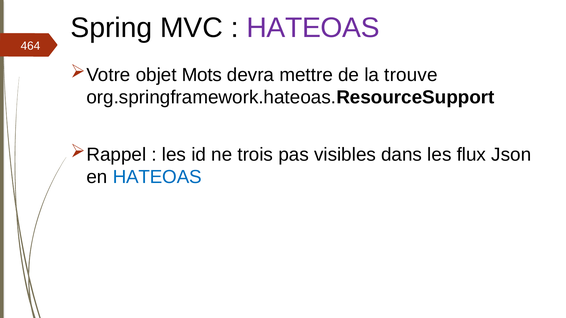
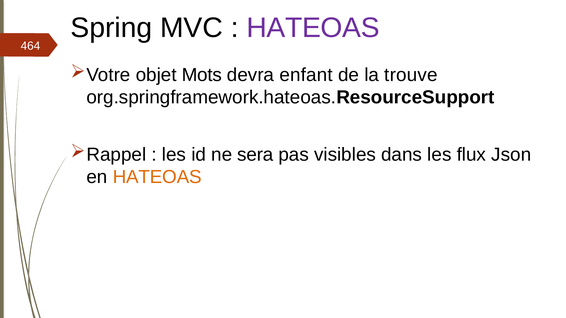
mettre: mettre -> enfant
trois: trois -> sera
HATEOAS at (157, 177) colour: blue -> orange
